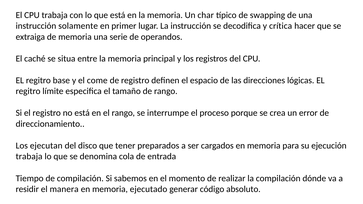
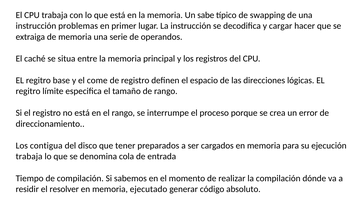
char: char -> sabe
solamente: solamente -> problemas
crítica: crítica -> cargar
ejecutan: ejecutan -> contigua
manera: manera -> resolver
